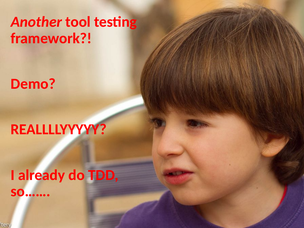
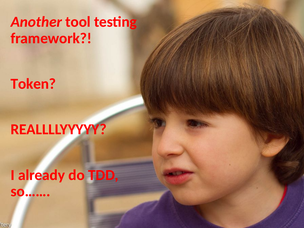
Demo: Demo -> Token
